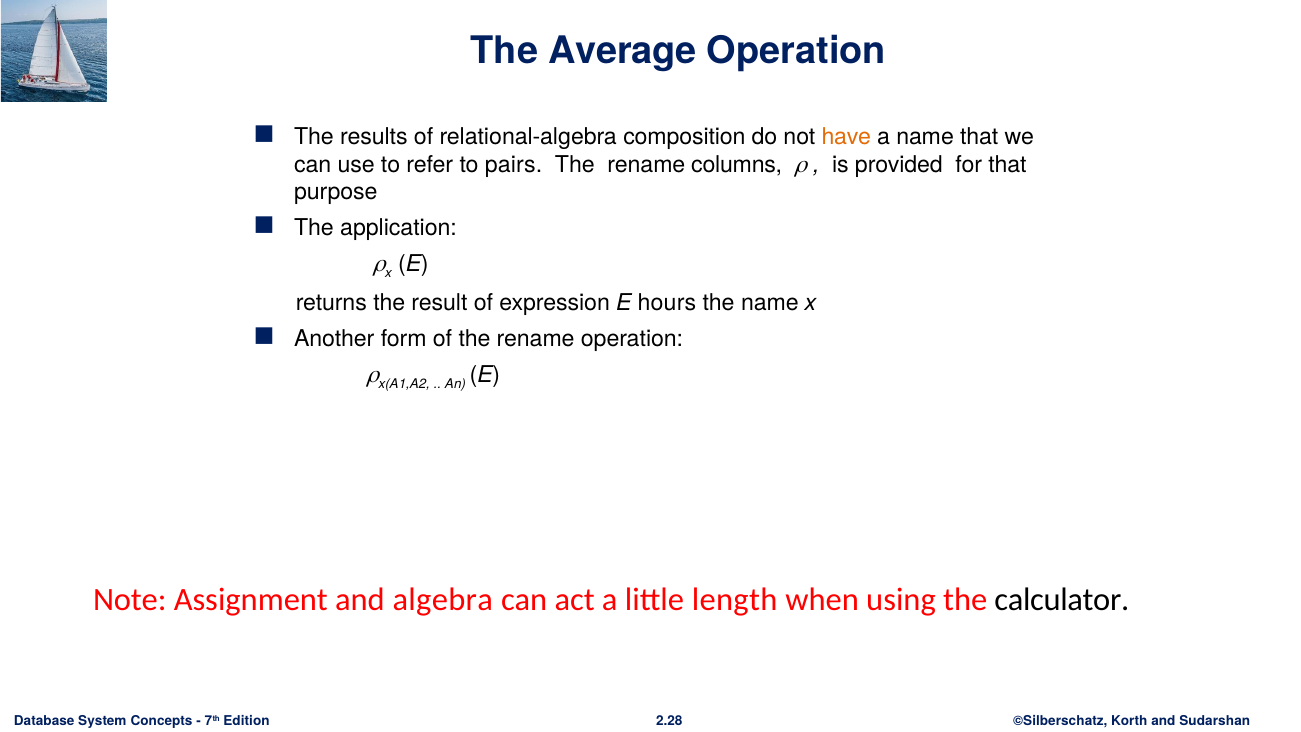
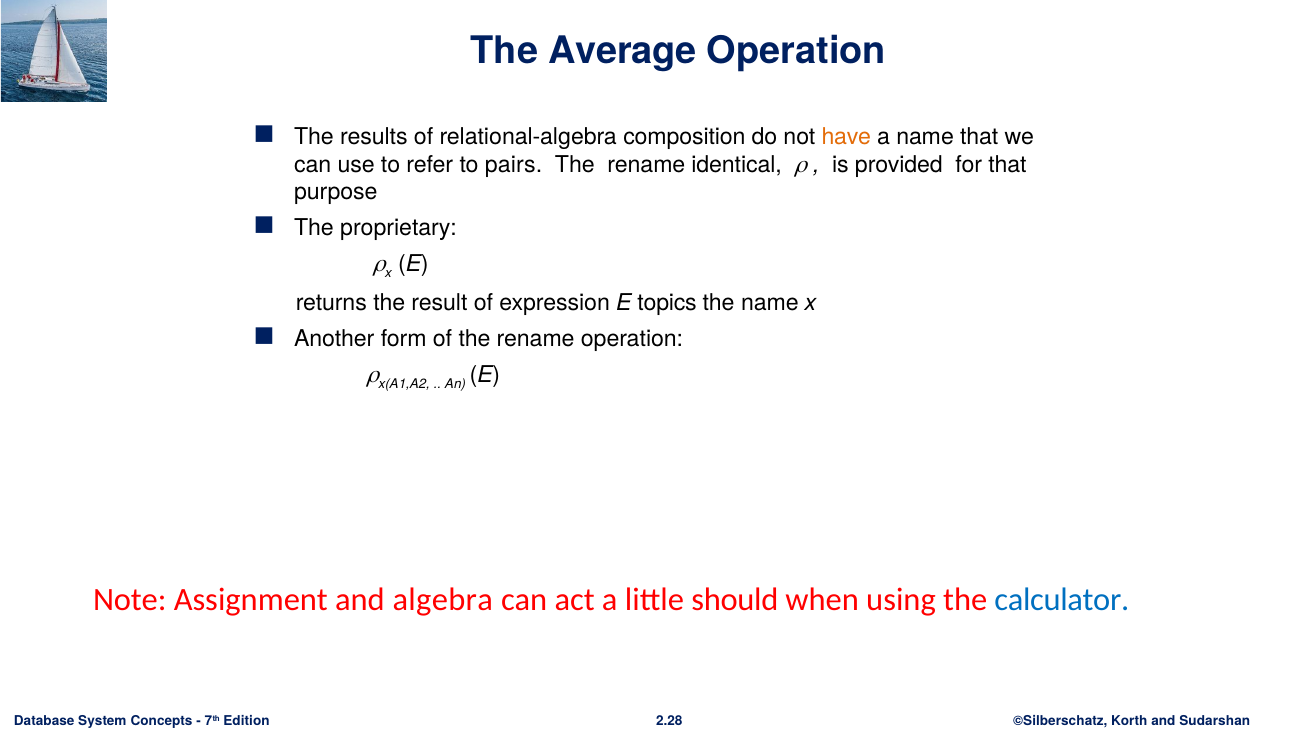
columns: columns -> identical
application: application -> proprietary
hours: hours -> topics
length: length -> should
calculator colour: black -> blue
